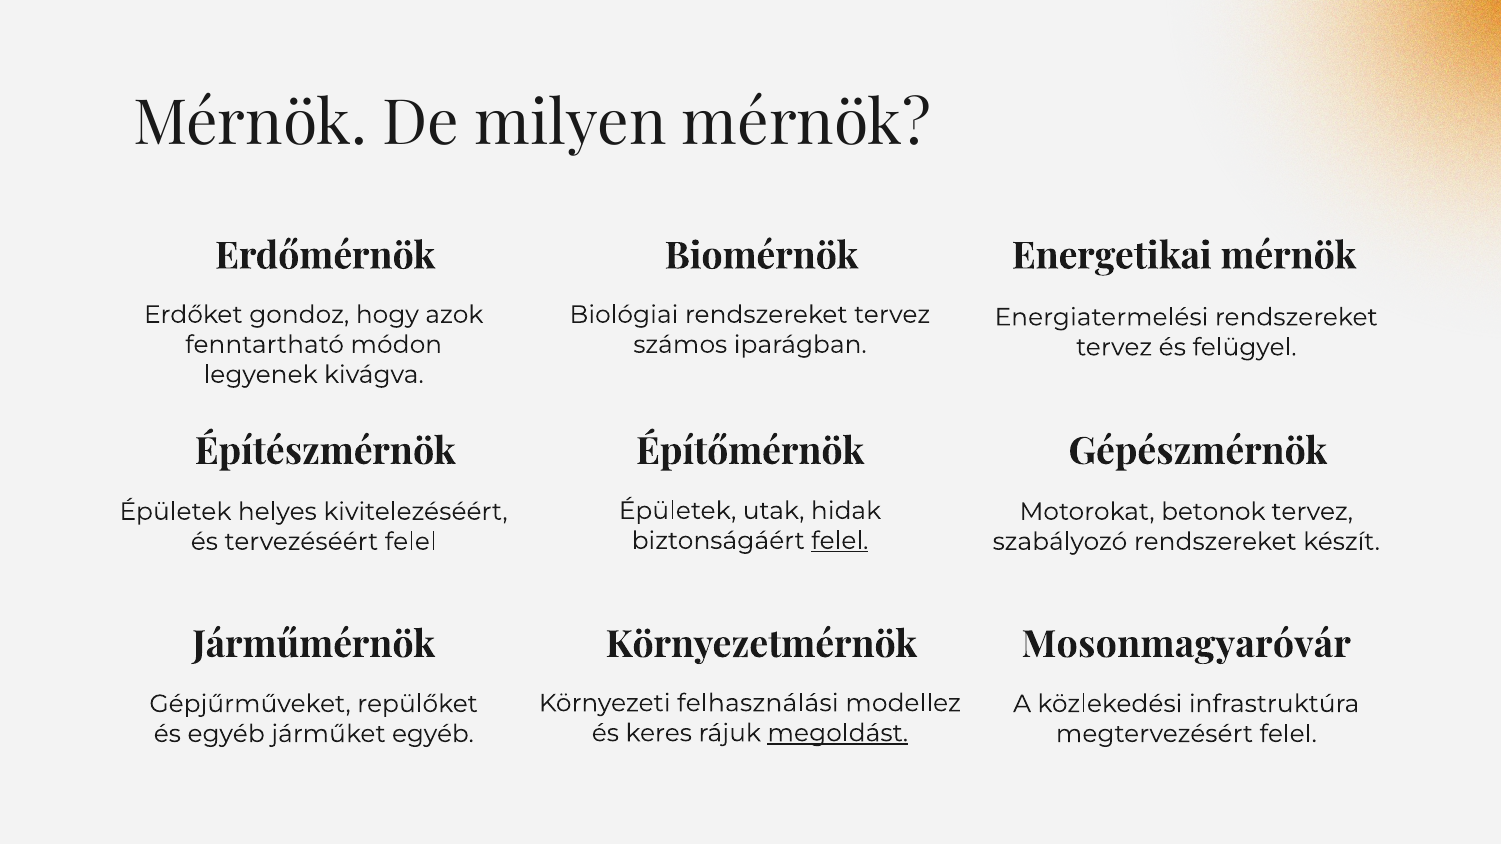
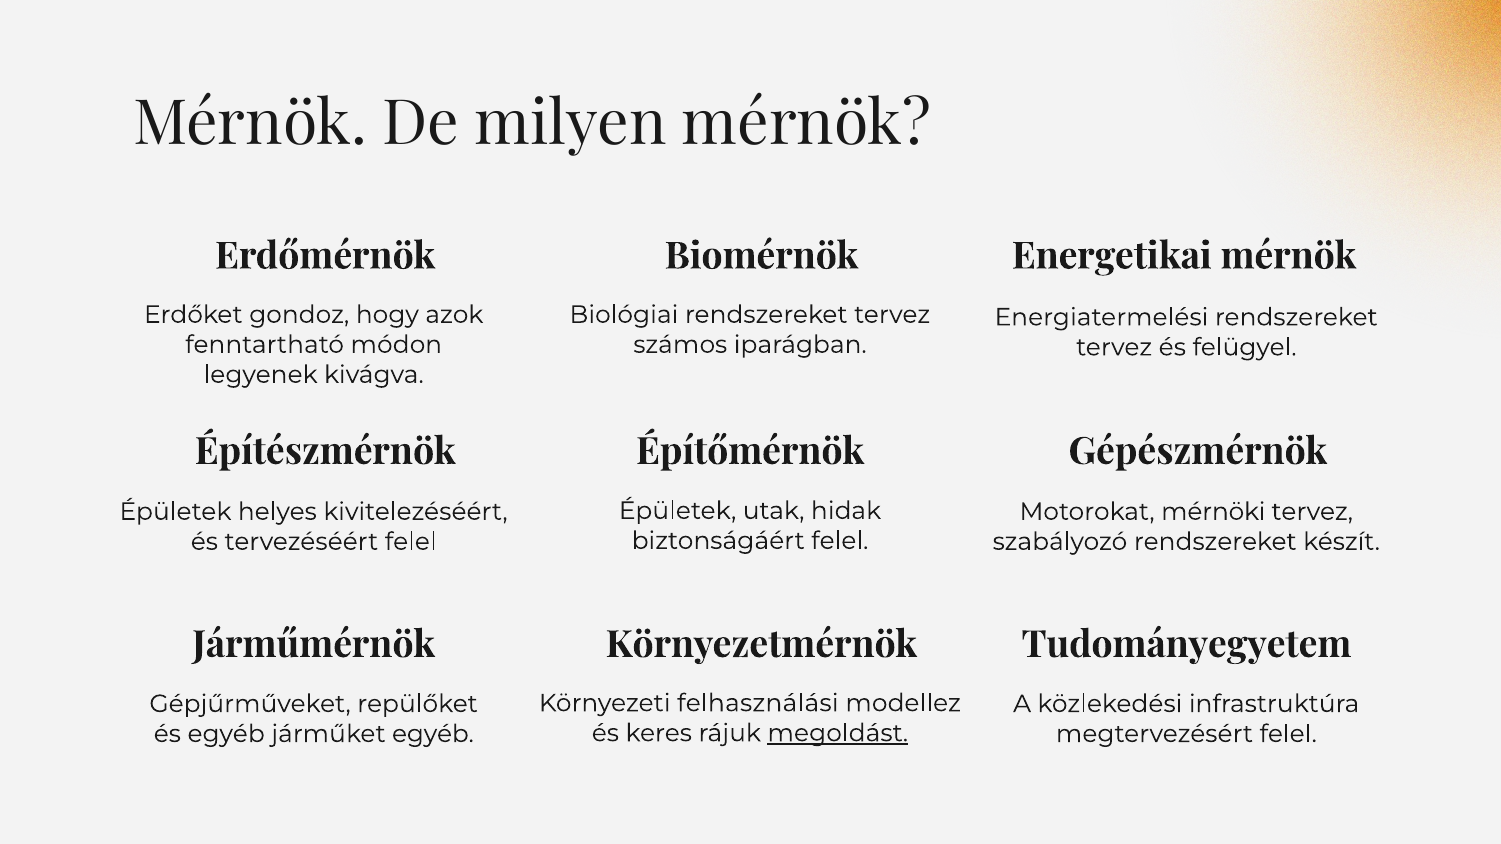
betonok: betonok -> mérnöki
felel at (840, 541) underline: present -> none
Mosonmagyaróvár: Mosonmagyaróvár -> Tudományegyetem
